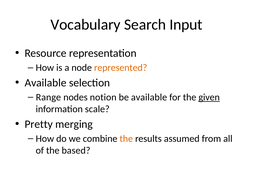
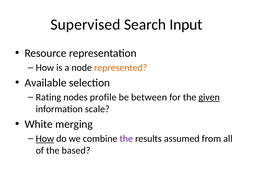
Vocabulary: Vocabulary -> Supervised
Range: Range -> Rating
notion: notion -> profile
be available: available -> between
Pretty: Pretty -> White
How at (45, 138) underline: none -> present
the at (126, 138) colour: orange -> purple
